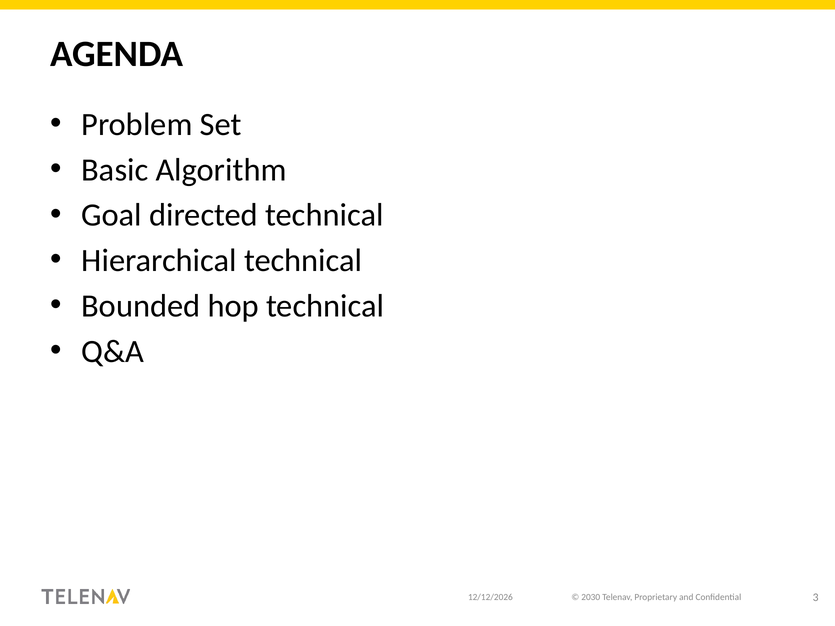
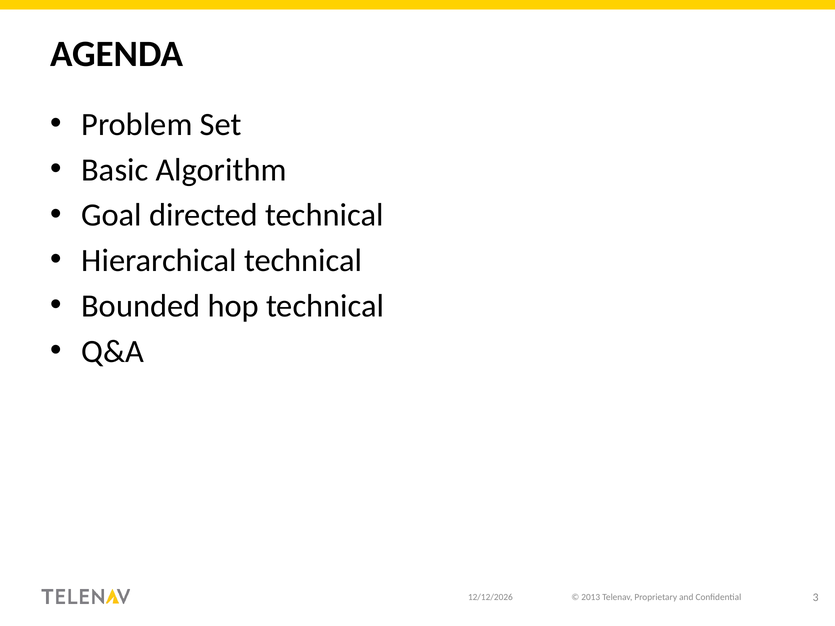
2030: 2030 -> 2013
